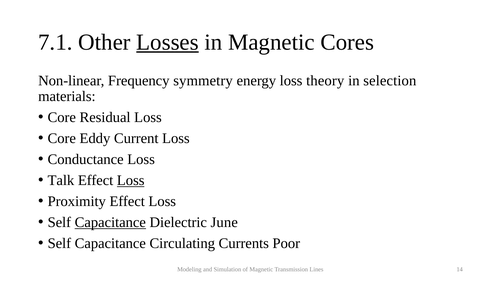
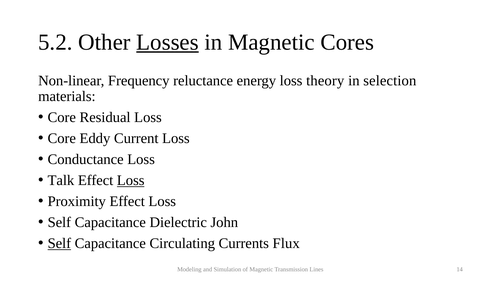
7.1: 7.1 -> 5.2
symmetry: symmetry -> reluctance
Capacitance at (110, 222) underline: present -> none
June: June -> John
Self at (59, 243) underline: none -> present
Poor: Poor -> Flux
